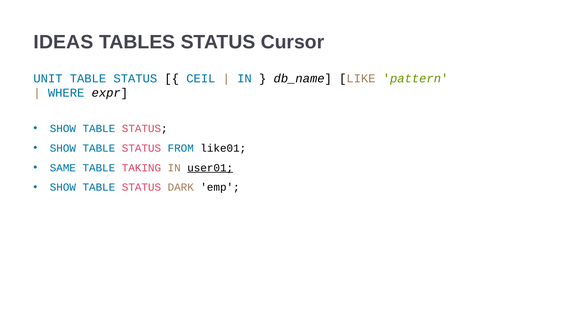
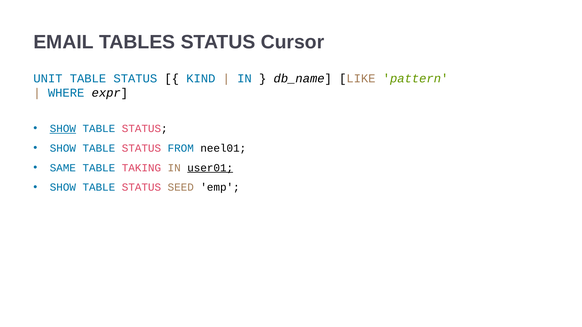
IDEAS: IDEAS -> EMAIL
CEIL: CEIL -> KIND
SHOW at (63, 129) underline: none -> present
like01: like01 -> neel01
DARK: DARK -> SEED
